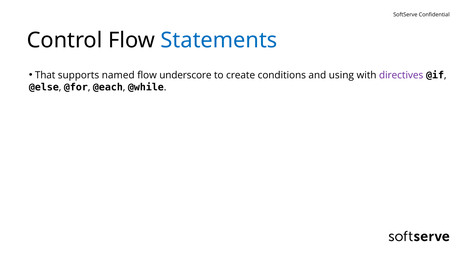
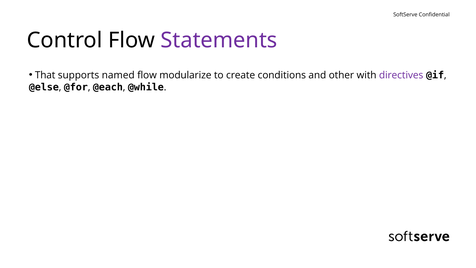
Statements colour: blue -> purple
underscore: underscore -> modularize
using: using -> other
